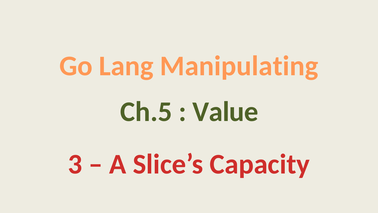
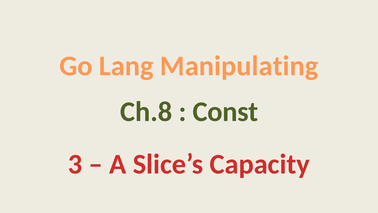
Ch.5: Ch.5 -> Ch.8
Value: Value -> Const
